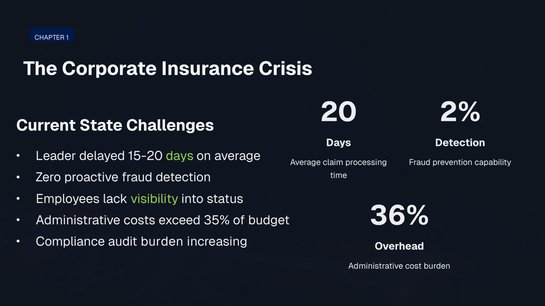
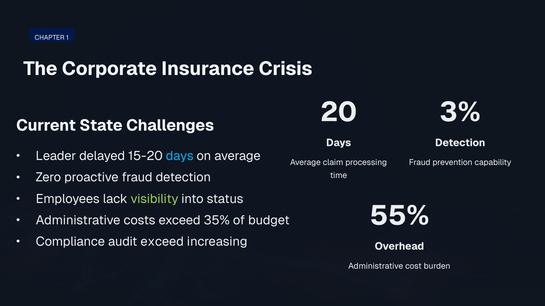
2%: 2% -> 3%
days at (180, 156) colour: light green -> light blue
36%: 36% -> 55%
audit burden: burden -> exceed
